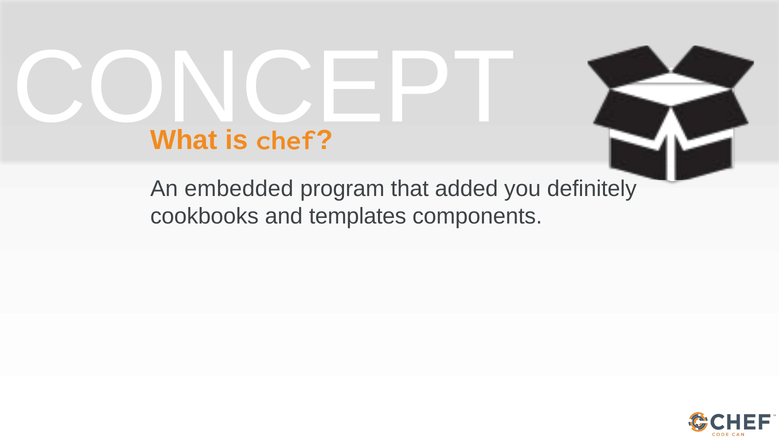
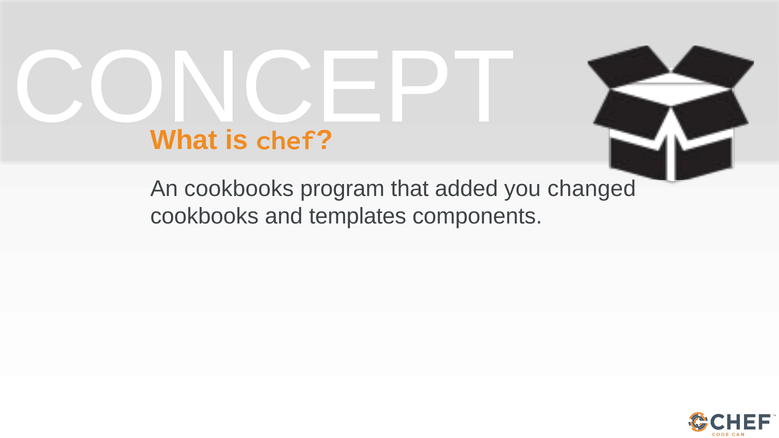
An embedded: embedded -> cookbooks
definitely: definitely -> changed
